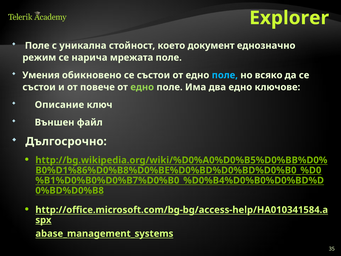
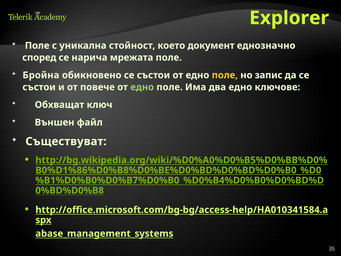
режим: режим -> според
Умения: Умения -> Бройна
поле at (225, 75) colour: light blue -> yellow
всяко: всяко -> запис
Описание: Описание -> Обхващат
Дългосрочно: Дългосрочно -> Съществуват
